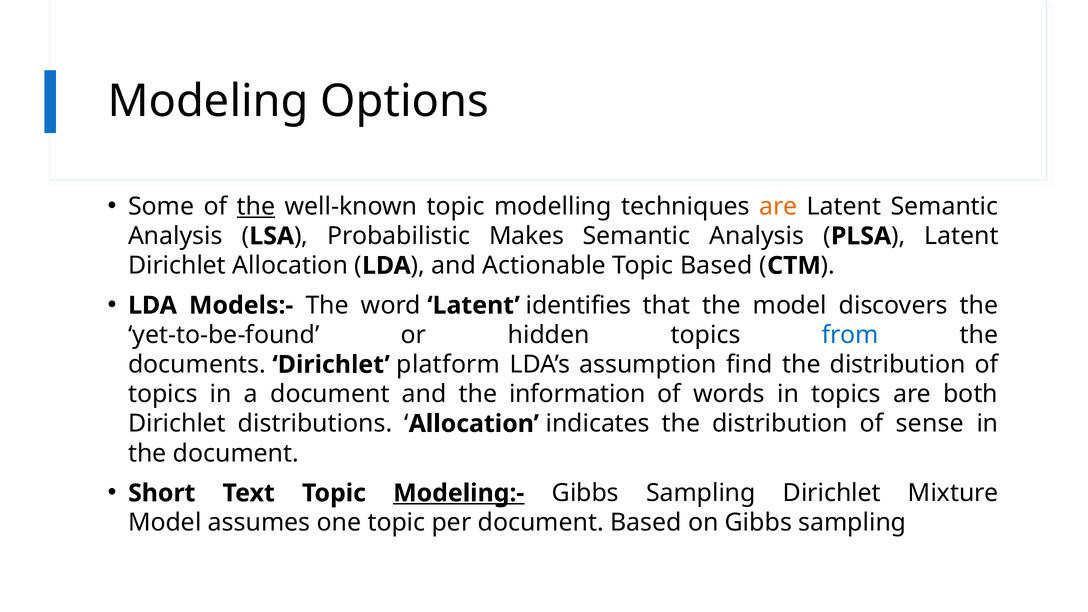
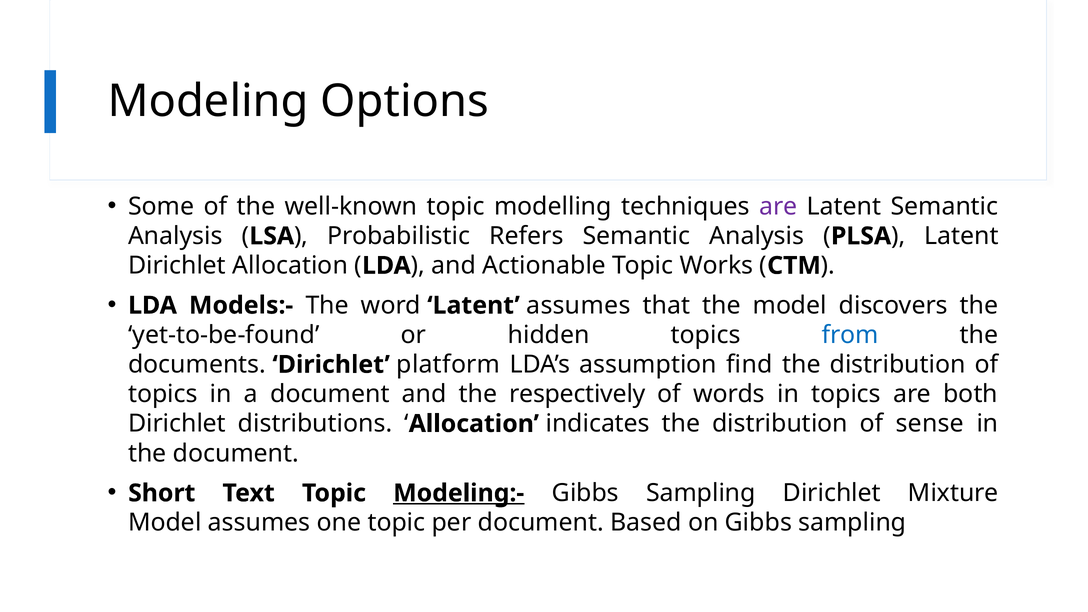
the at (256, 206) underline: present -> none
are at (778, 206) colour: orange -> purple
Makes: Makes -> Refers
Topic Based: Based -> Works
Latent identifies: identifies -> assumes
information: information -> respectively
